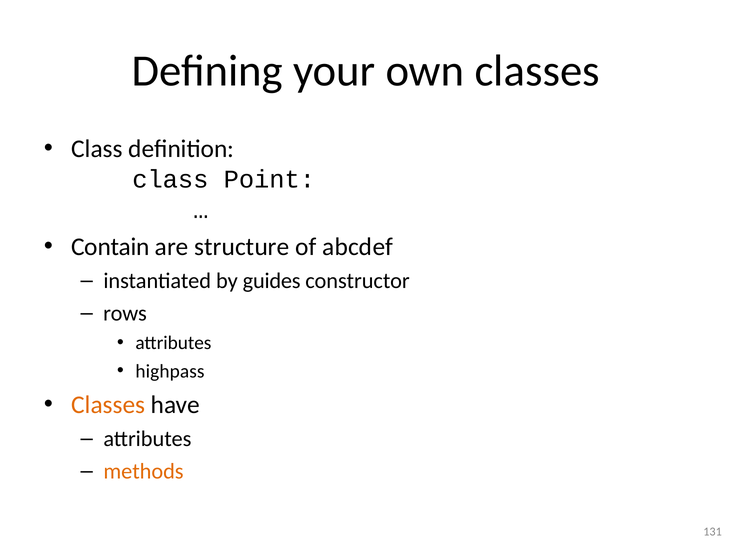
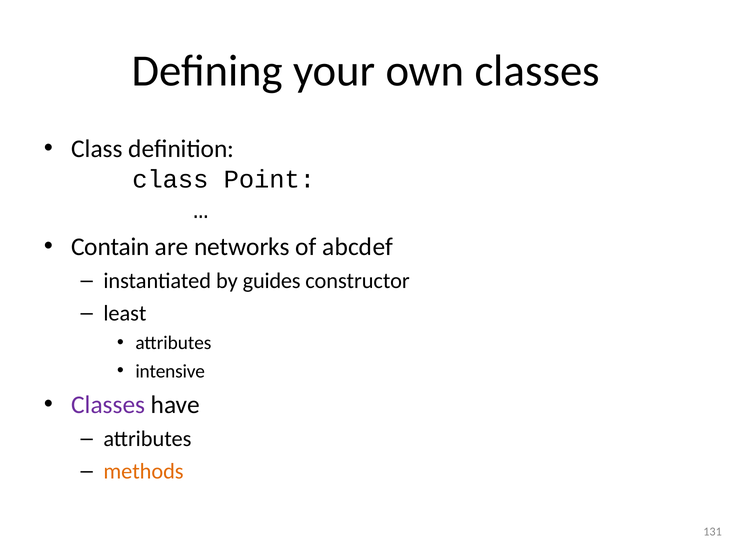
structure: structure -> networks
rows: rows -> least
highpass: highpass -> intensive
Classes at (108, 405) colour: orange -> purple
